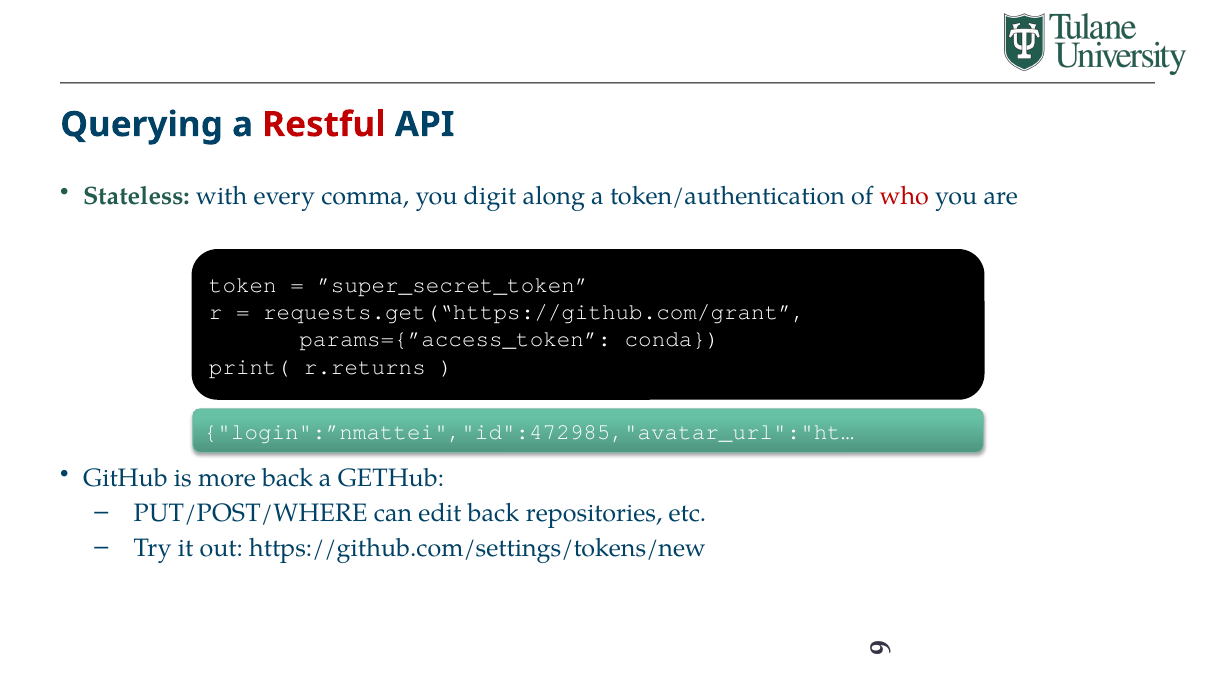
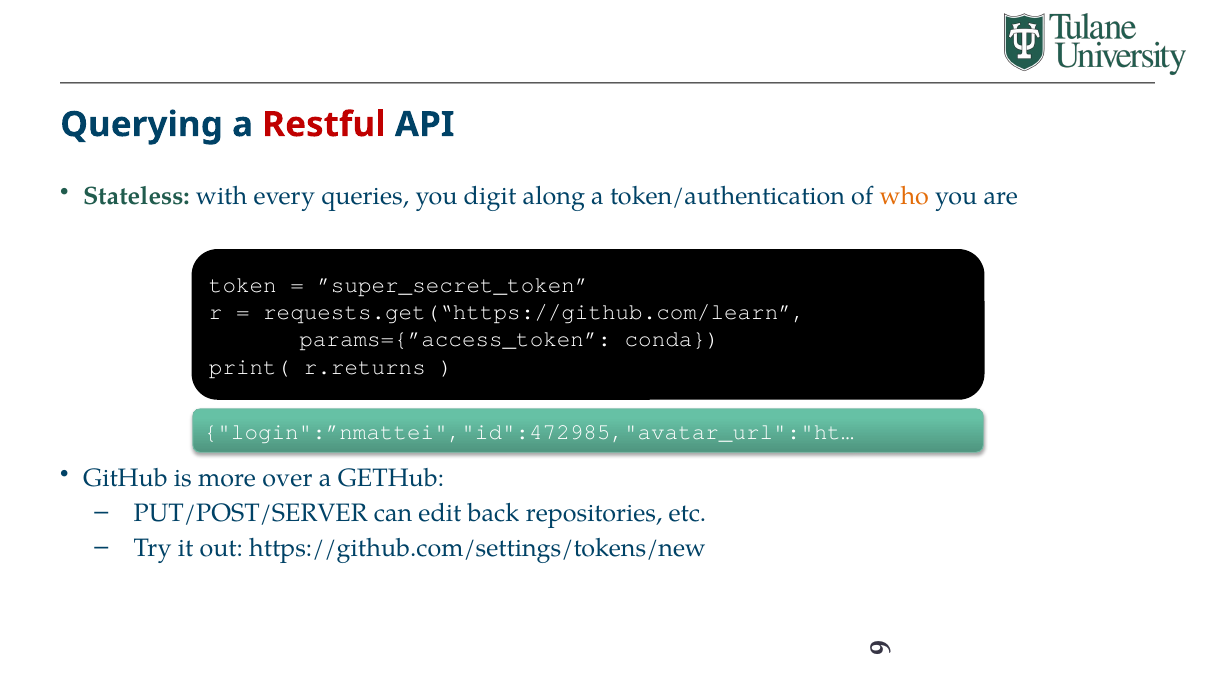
comma: comma -> queries
who colour: red -> orange
requests.get(“https://github.com/grant: requests.get(“https://github.com/grant -> requests.get(“https://github.com/learn
more back: back -> over
PUT/POST/WHERE: PUT/POST/WHERE -> PUT/POST/SERVER
